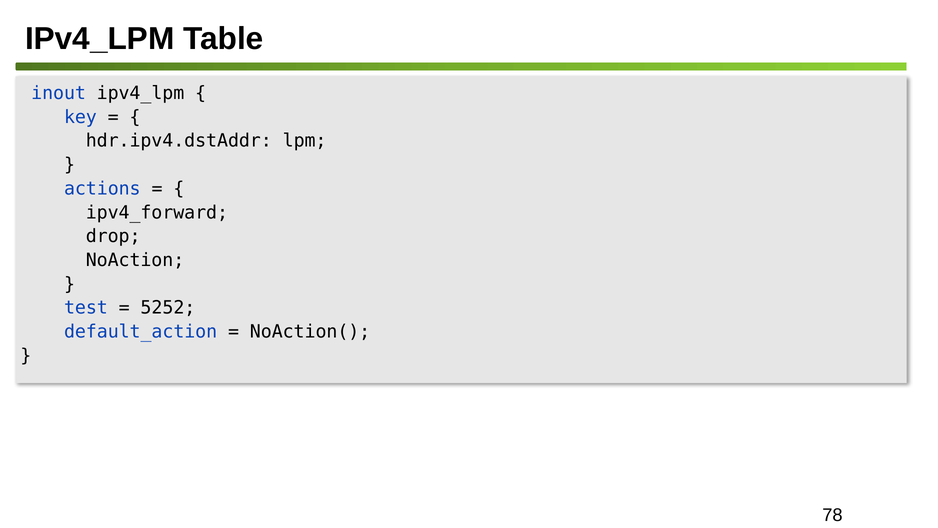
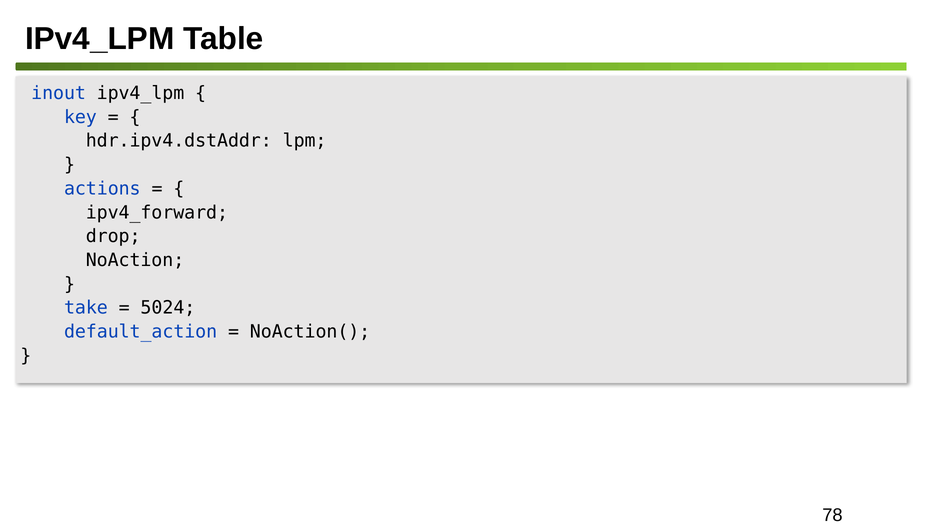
test: test -> take
5252: 5252 -> 5024
